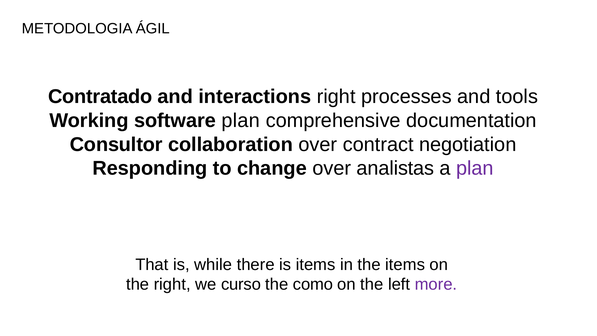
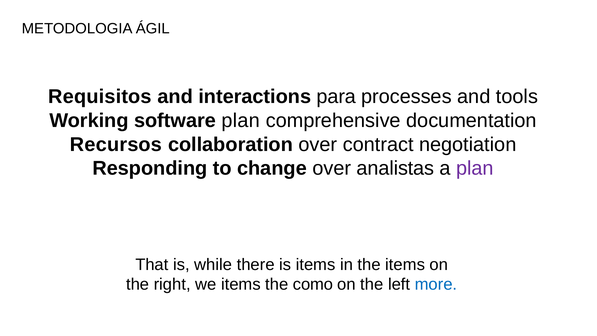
Contratado: Contratado -> Requisitos
interactions right: right -> para
Consultor: Consultor -> Recursos
we curso: curso -> items
more colour: purple -> blue
